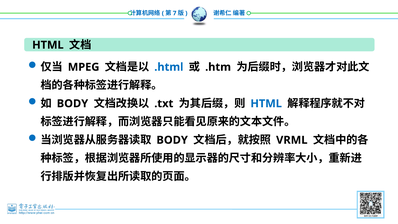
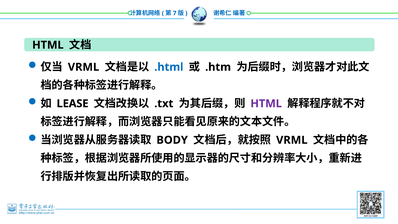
MPEG at (84, 67): MPEG -> VRML
BODY at (72, 104): BODY -> LEASE
HTML at (266, 104) colour: blue -> purple
